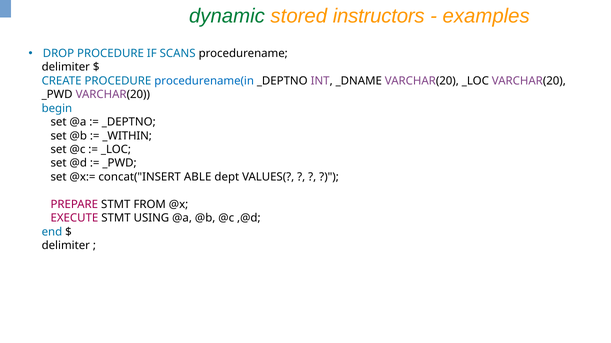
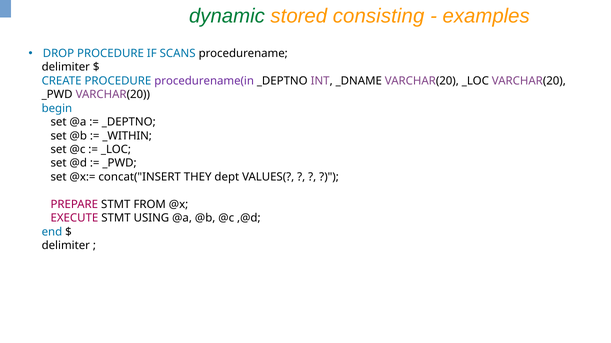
instructors: instructors -> consisting
procedurename(in colour: blue -> purple
ABLE: ABLE -> THEY
